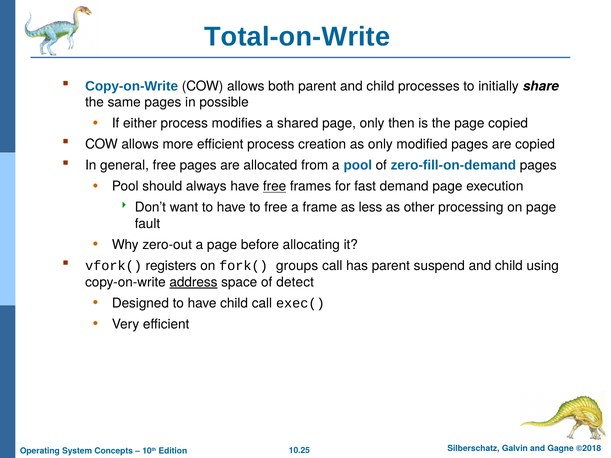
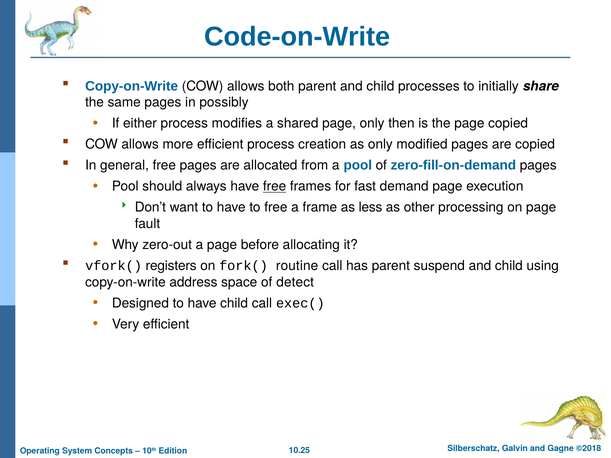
Total-on-Write: Total-on-Write -> Code-on-Write
possible: possible -> possibly
groups: groups -> routine
address underline: present -> none
